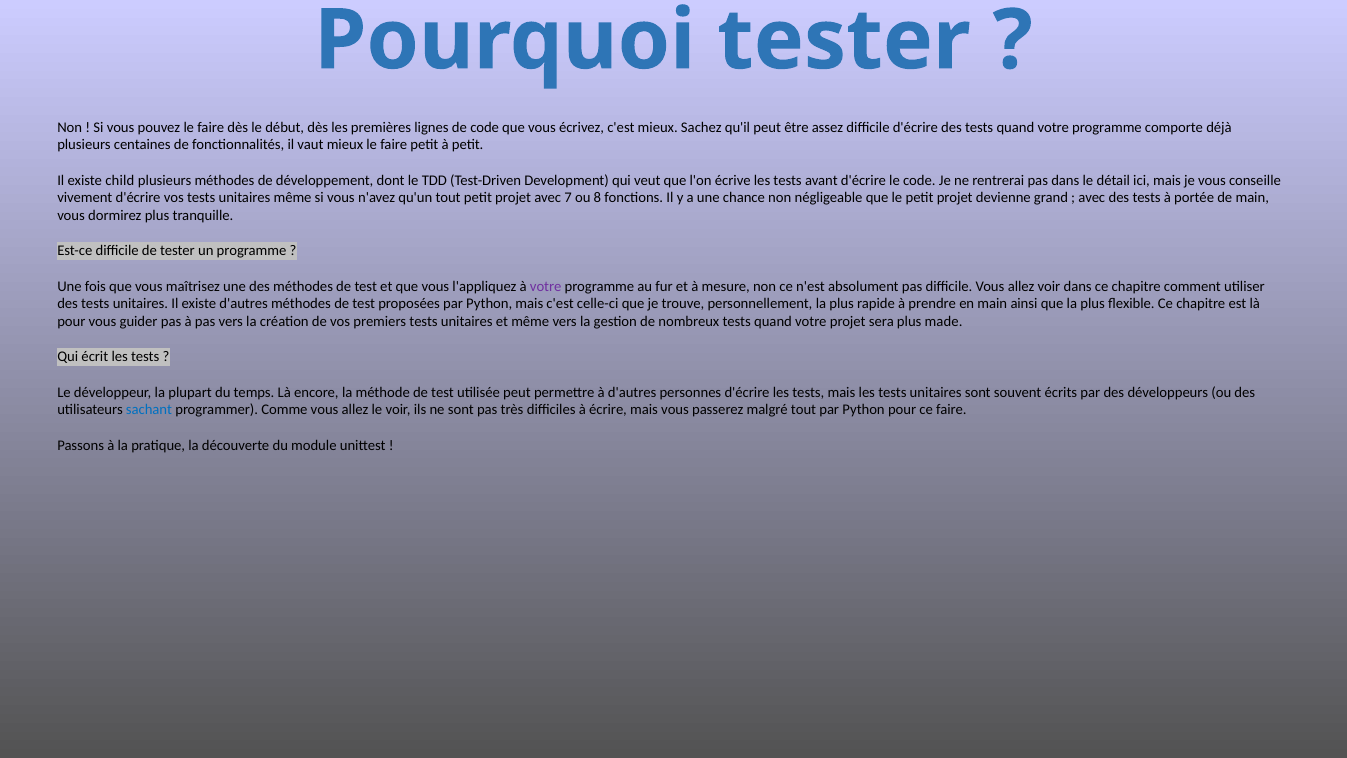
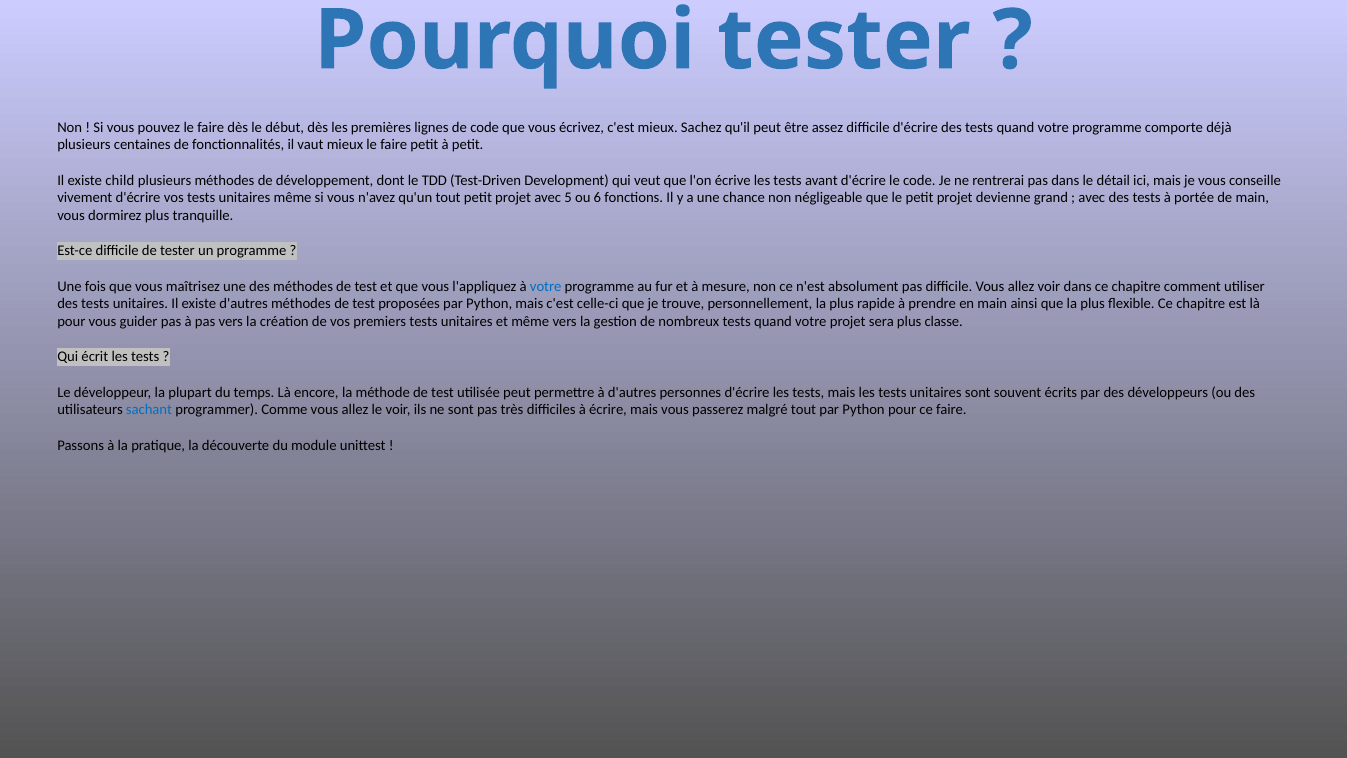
7: 7 -> 5
8: 8 -> 6
votre at (546, 286) colour: purple -> blue
made: made -> classe
